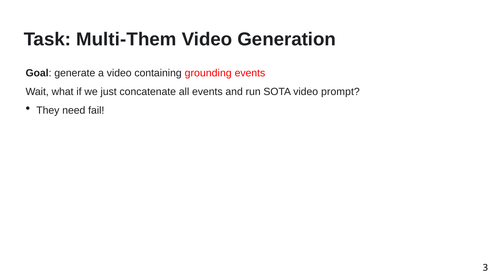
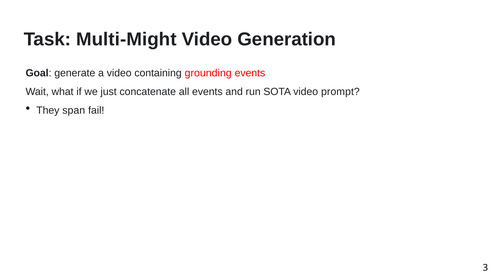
Multi-Them: Multi-Them -> Multi-Might
need: need -> span
